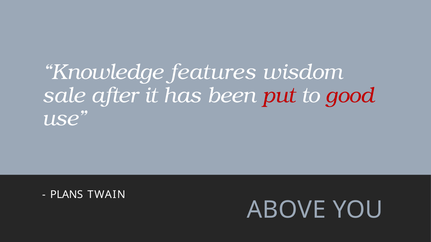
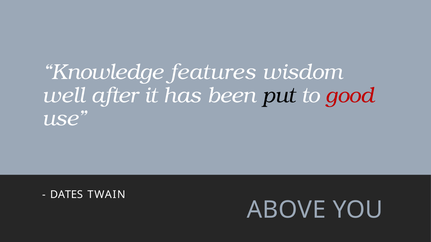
sale: sale -> well
put colour: red -> black
PLANS: PLANS -> DATES
